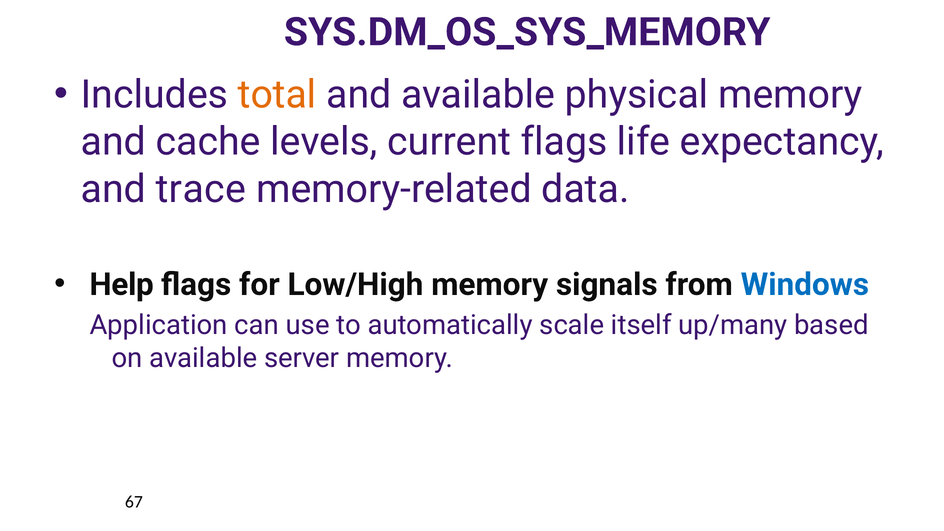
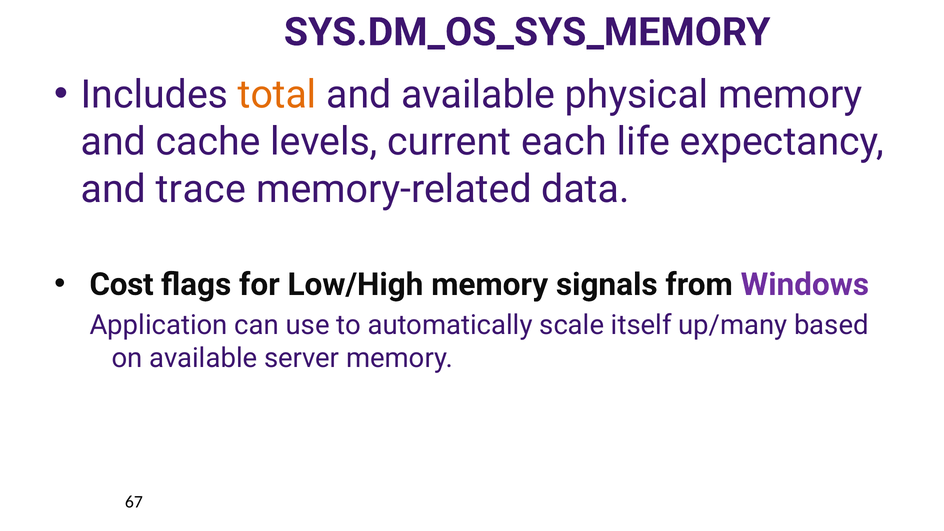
current flags: flags -> each
Help: Help -> Cost
Windows colour: blue -> purple
